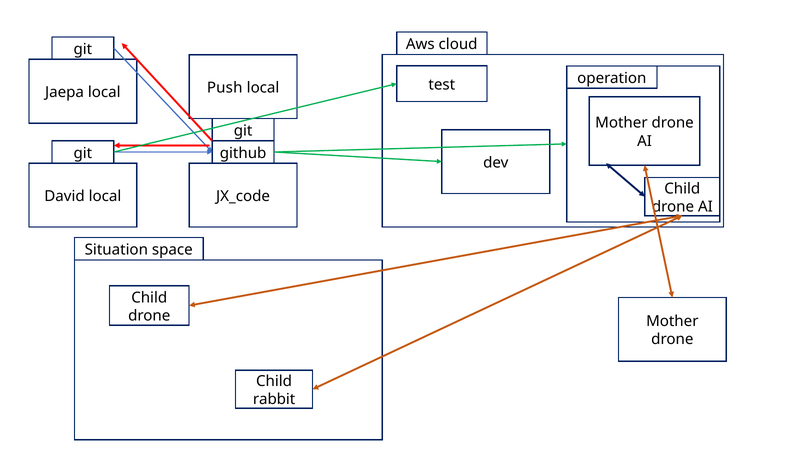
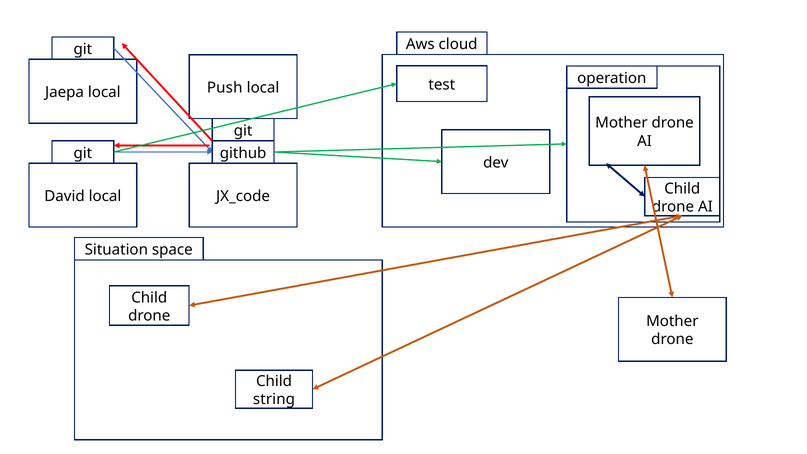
rabbit: rabbit -> string
